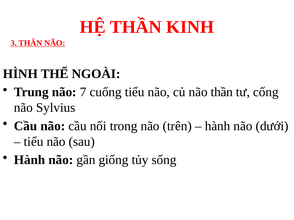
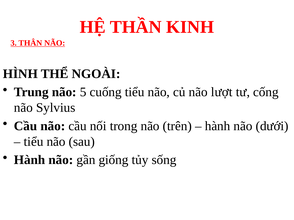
7: 7 -> 5
não thần: thần -> lượt
